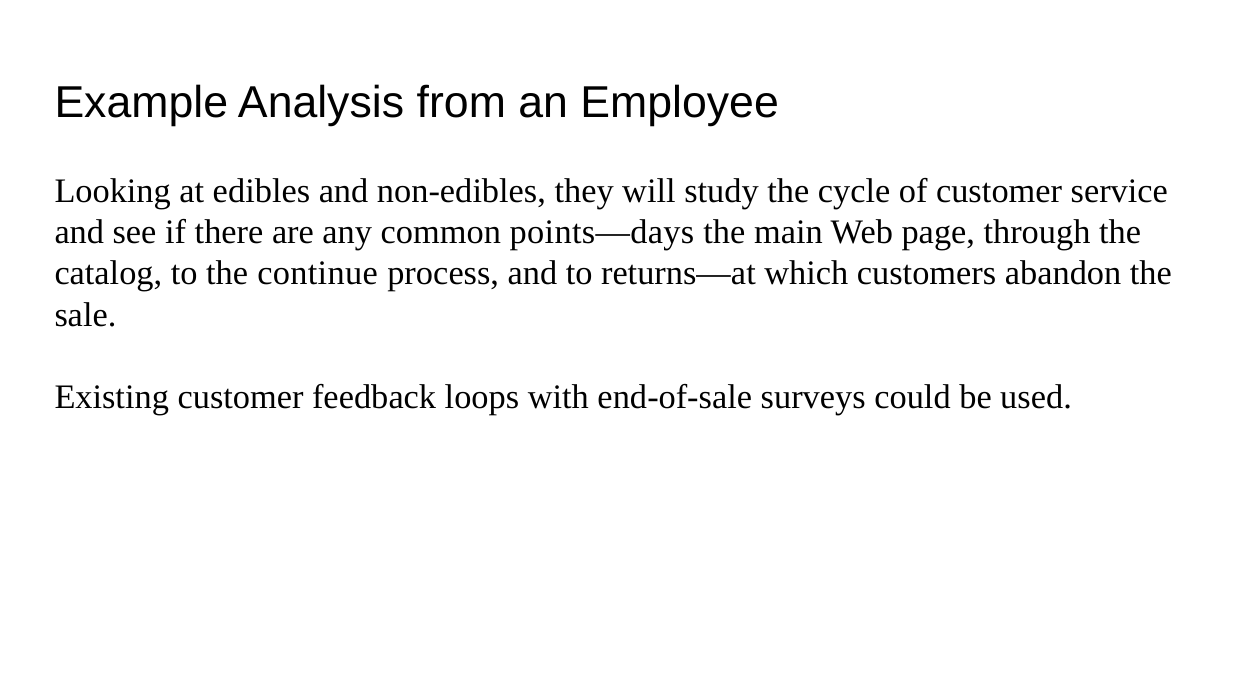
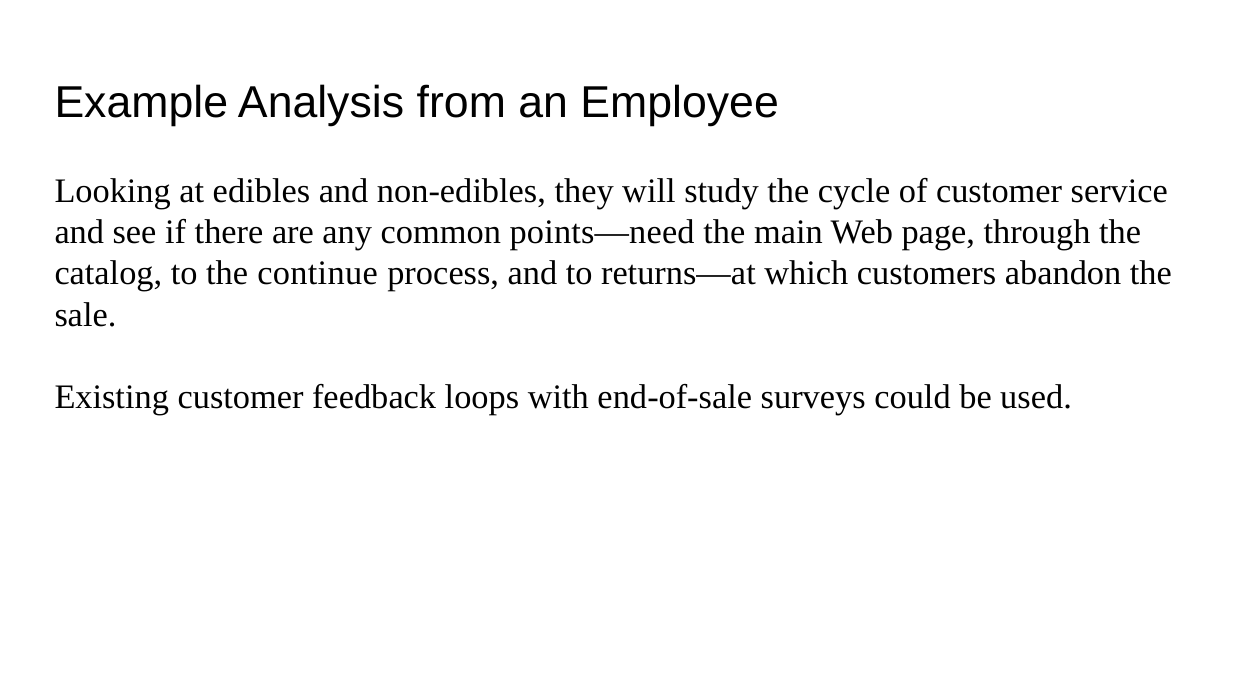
points—days: points—days -> points—need
